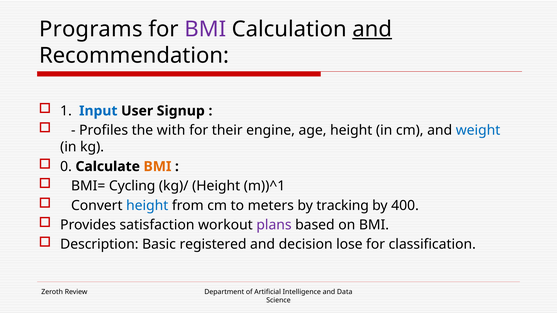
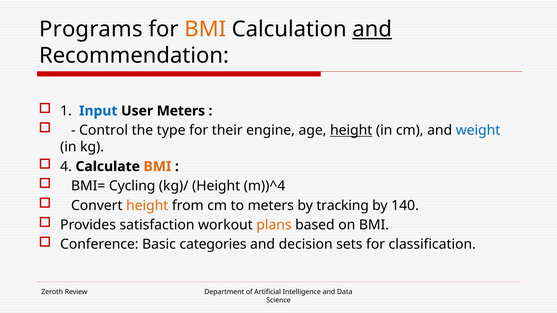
BMI at (205, 29) colour: purple -> orange
User Signup: Signup -> Meters
Profiles: Profiles -> Control
with: with -> type
height at (351, 130) underline: none -> present
0: 0 -> 4
m))^1: m))^1 -> m))^4
height at (147, 206) colour: blue -> orange
400: 400 -> 140
plans colour: purple -> orange
Description: Description -> Conference
registered: registered -> categories
lose: lose -> sets
